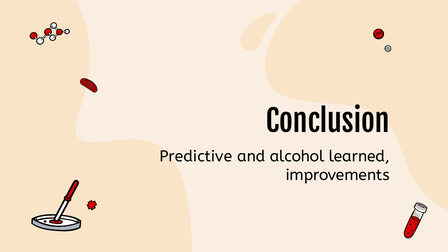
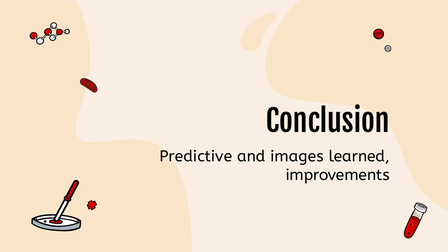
alcohol: alcohol -> images
